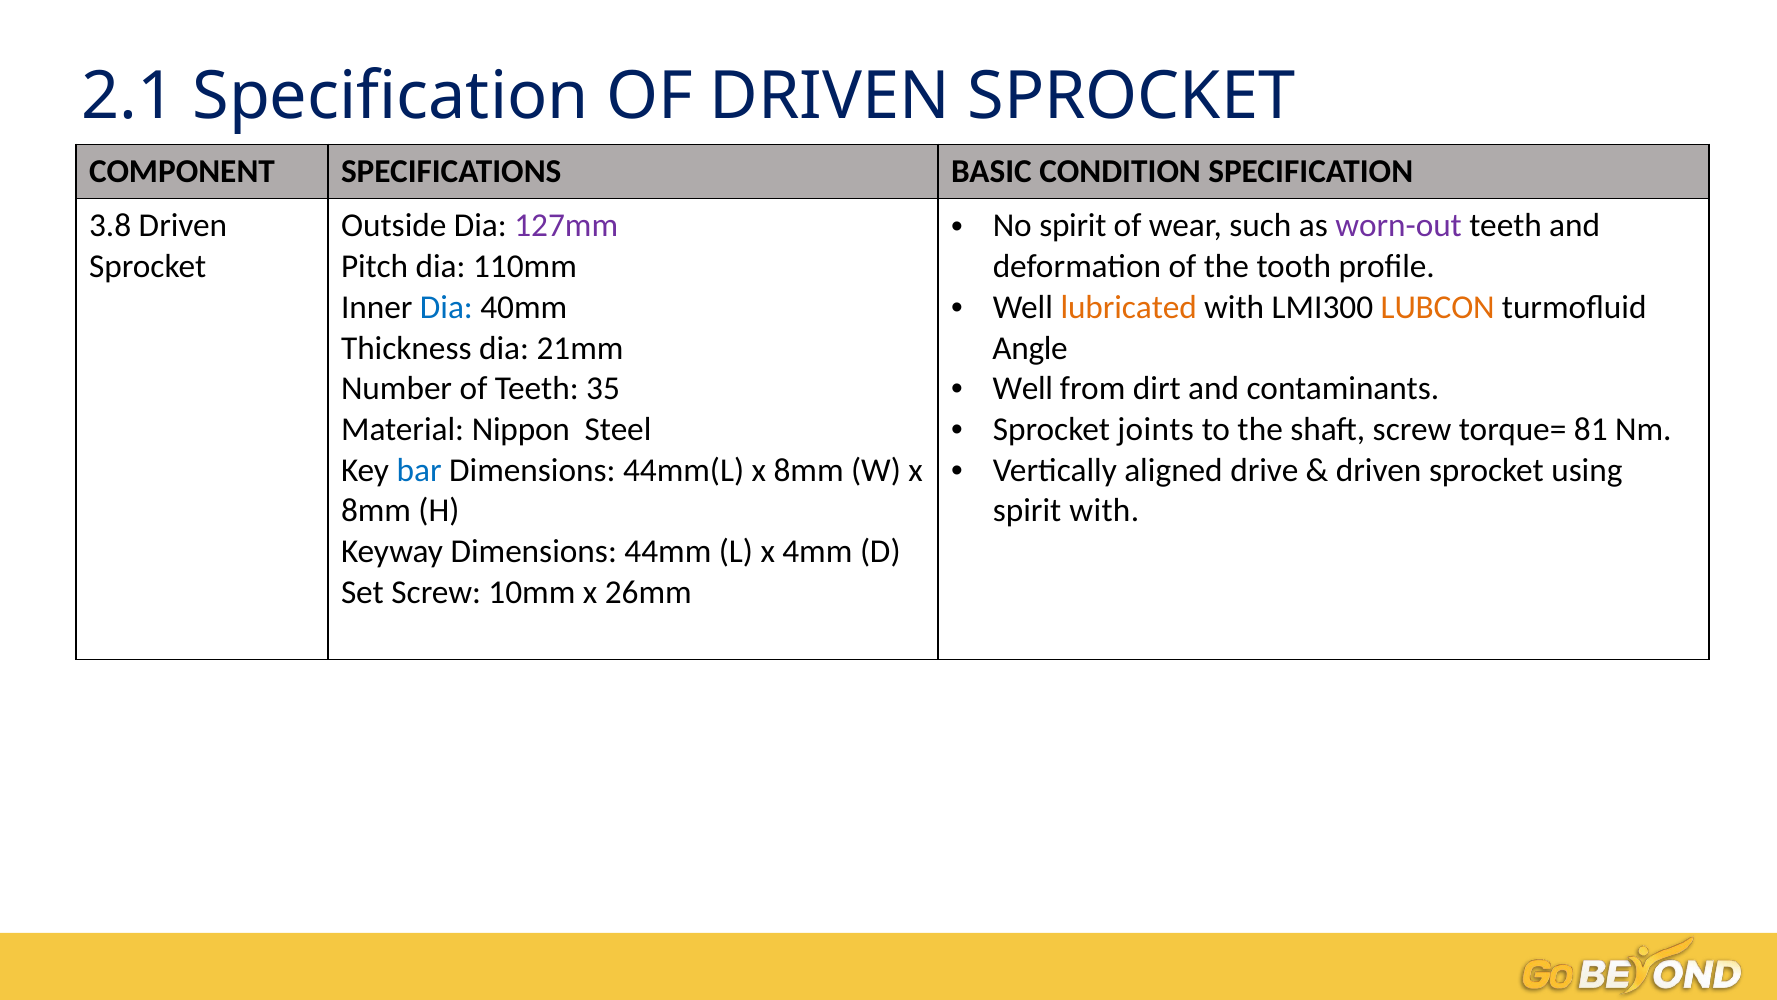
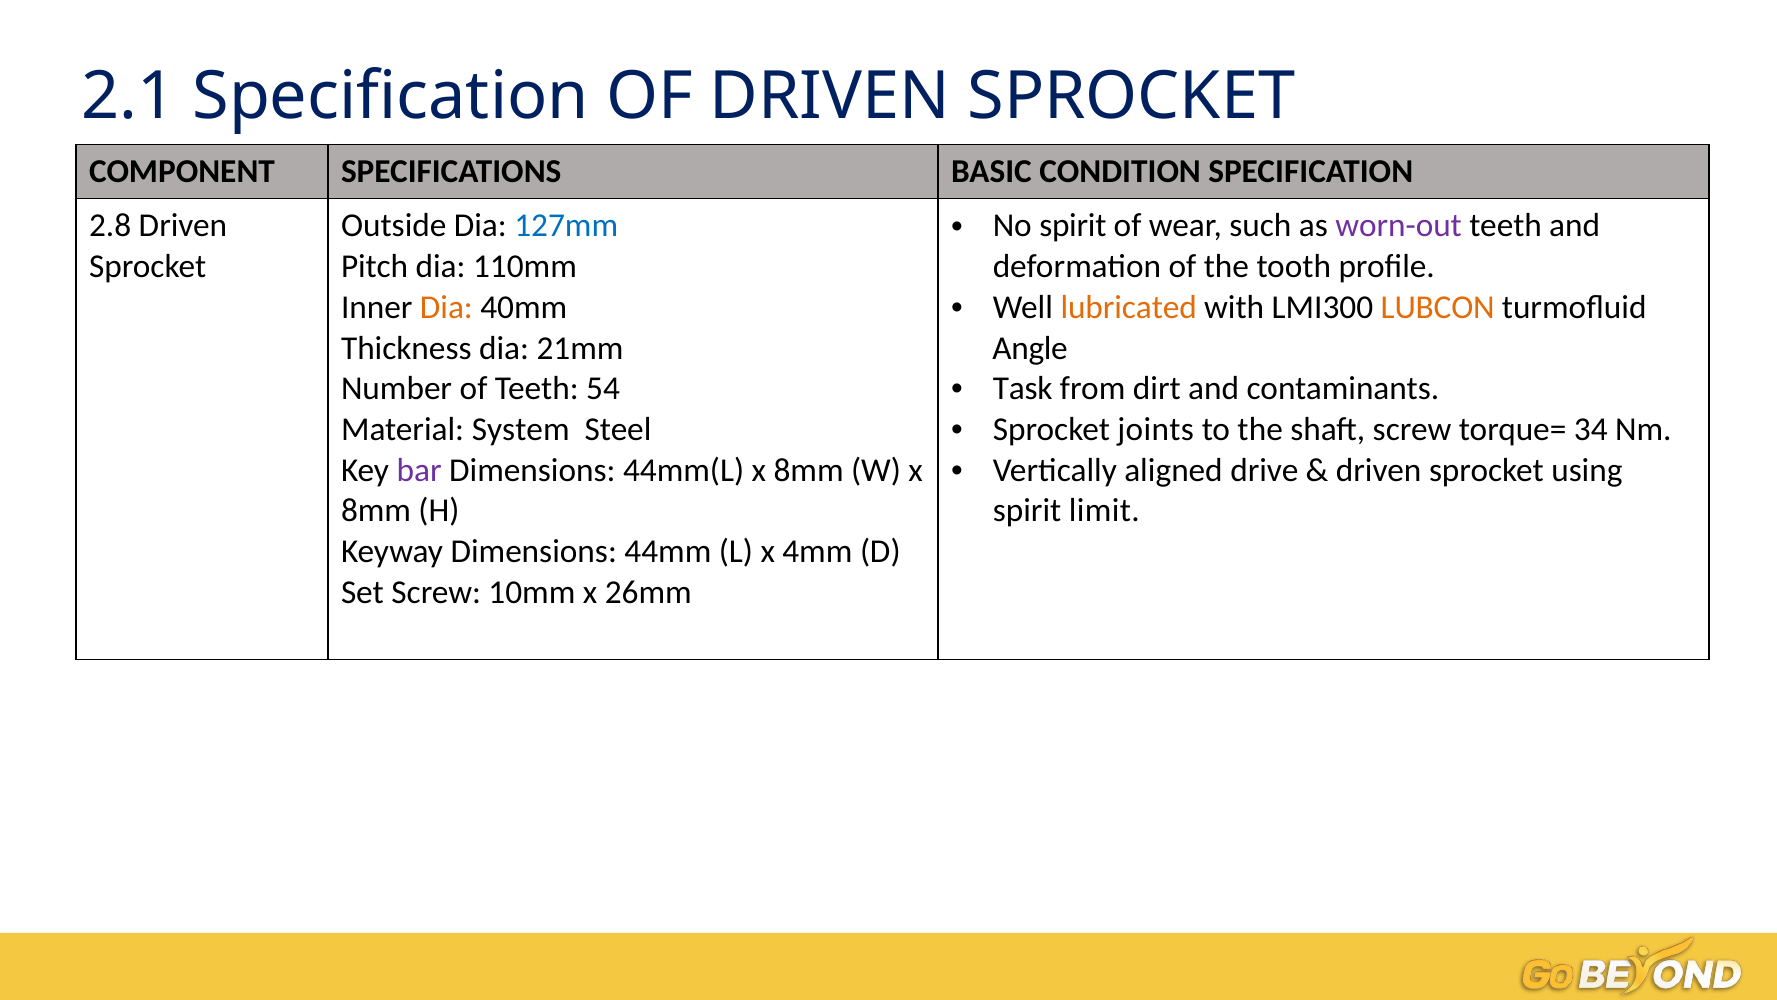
3.8: 3.8 -> 2.8
127mm colour: purple -> blue
Dia at (446, 307) colour: blue -> orange
Well at (1023, 389): Well -> Task
35: 35 -> 54
81: 81 -> 34
Nippon: Nippon -> System
bar colour: blue -> purple
spirit with: with -> limit
